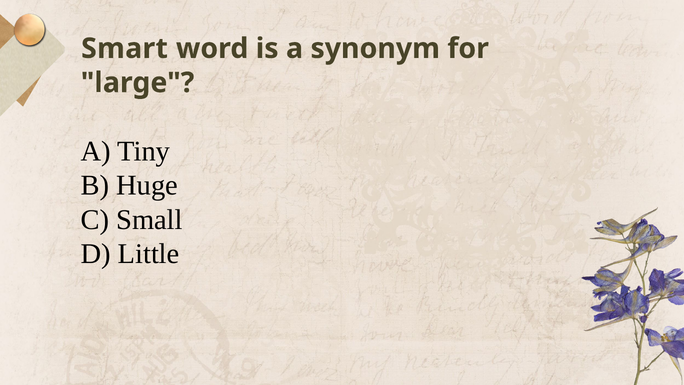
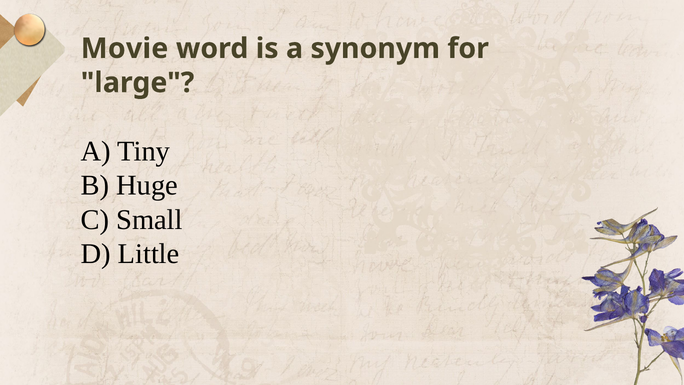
Smart: Smart -> Movie
